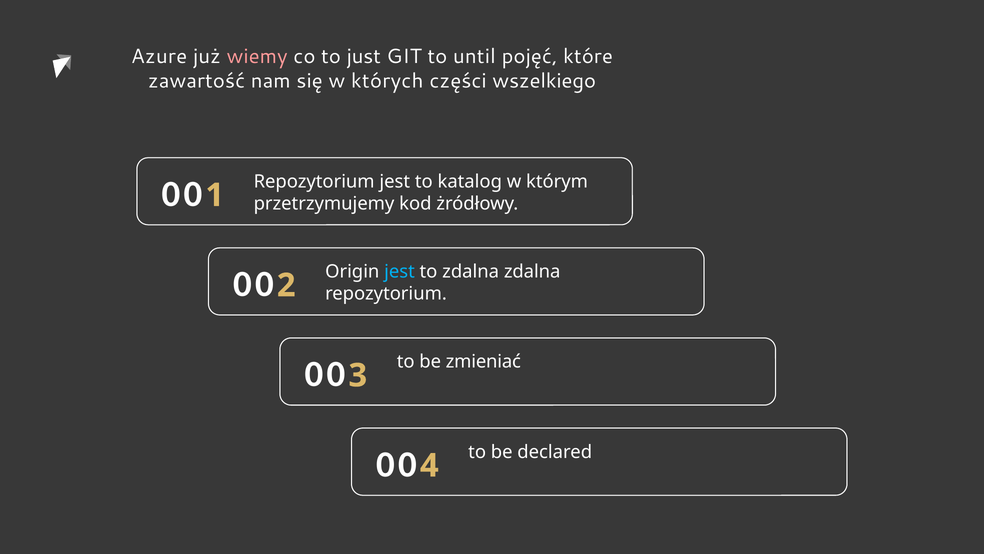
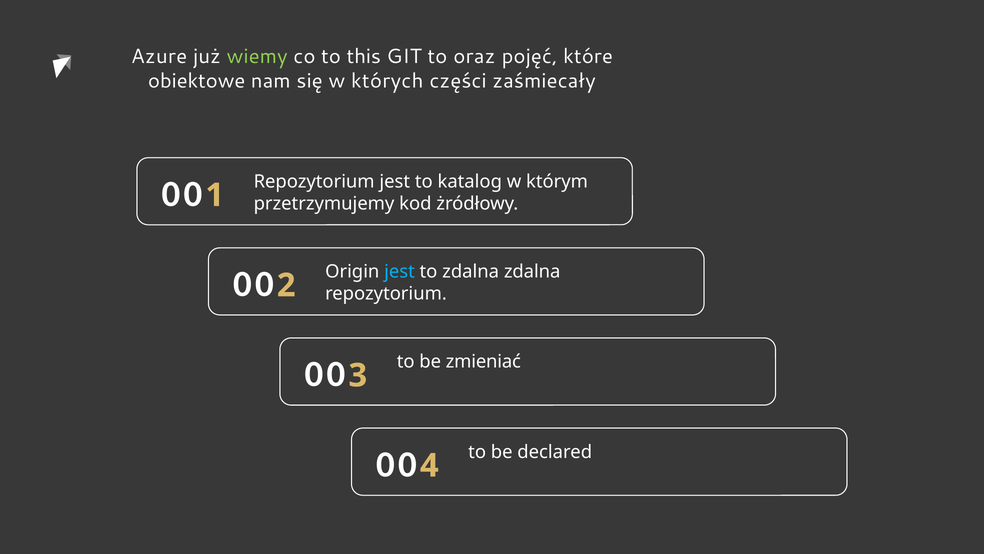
wiemy colour: pink -> light green
just: just -> this
until: until -> oraz
zawartość: zawartość -> obiektowe
wszelkiego: wszelkiego -> zaśmiecały
